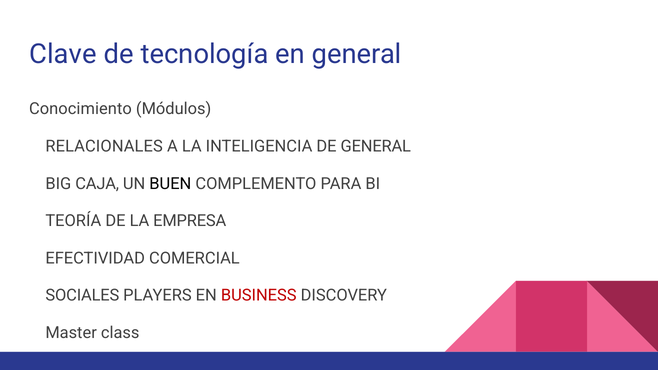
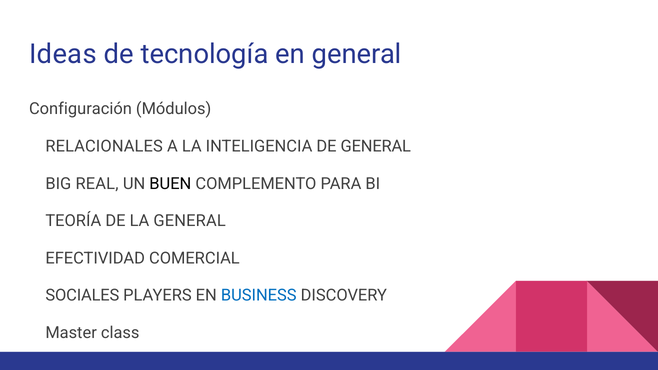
Clave: Clave -> Ideas
Conocimiento: Conocimiento -> Configuración
CAJA: CAJA -> REAL
LA EMPRESA: EMPRESA -> GENERAL
BUSINESS colour: red -> blue
